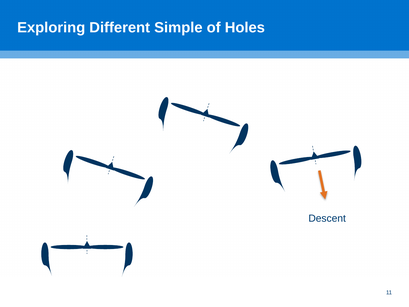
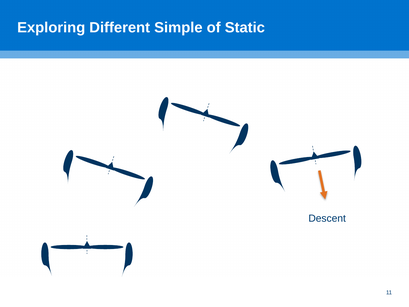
Holes: Holes -> Static
